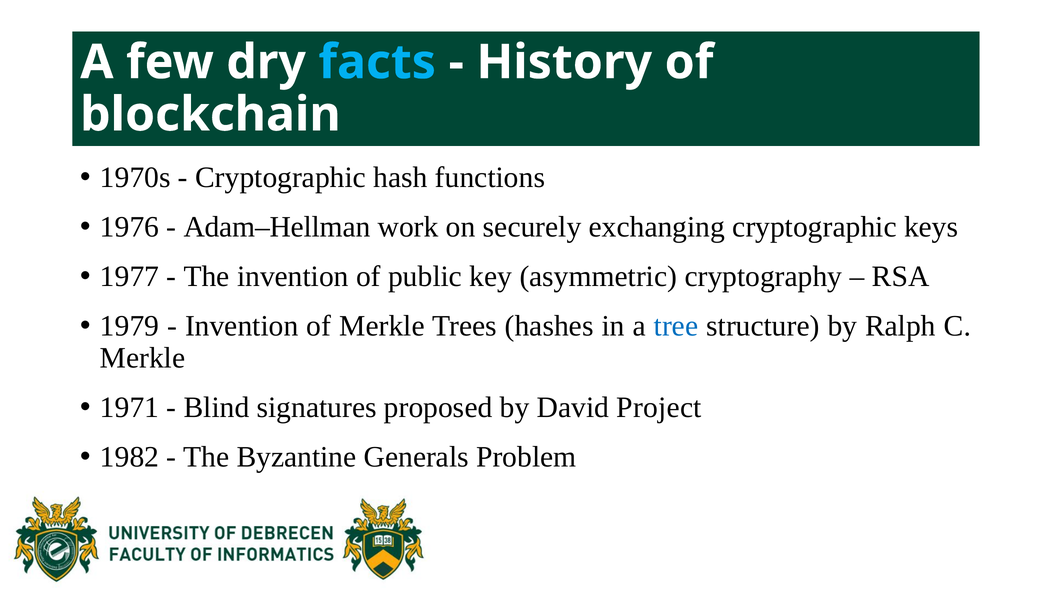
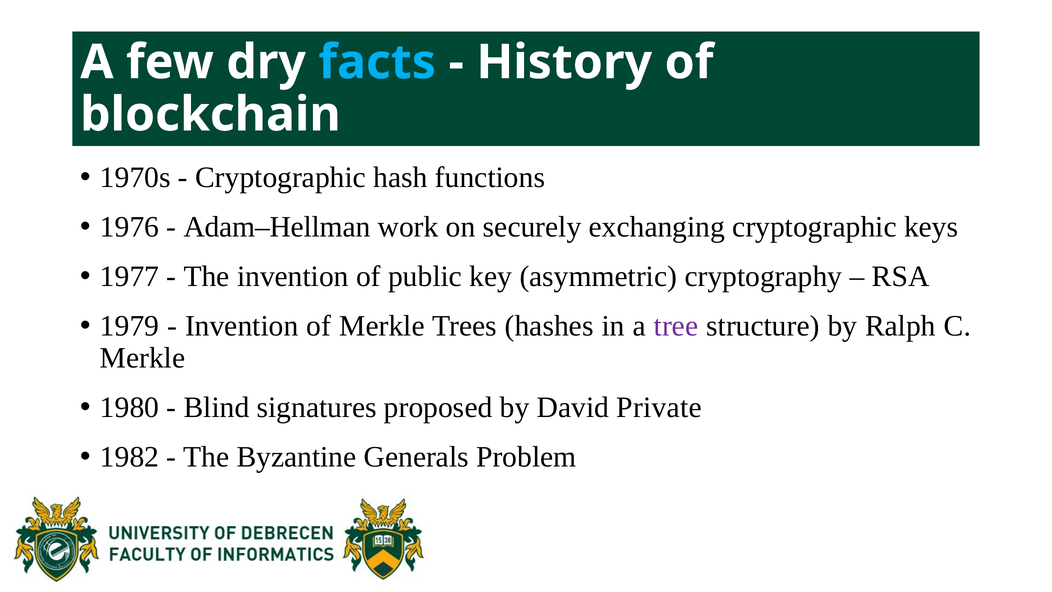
tree colour: blue -> purple
1971: 1971 -> 1980
Project: Project -> Private
